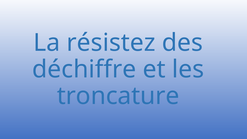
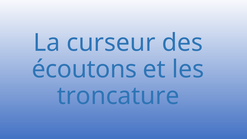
résistez: résistez -> curseur
déchiffre: déchiffre -> écoutons
